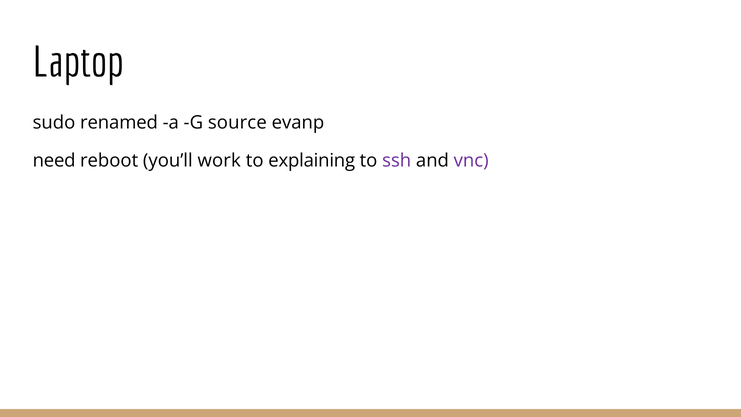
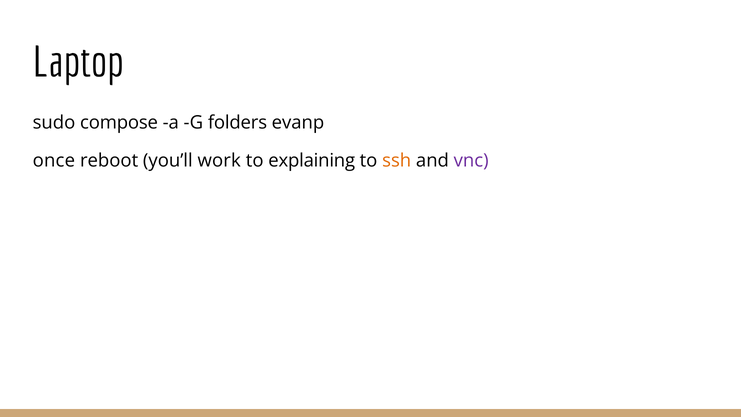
renamed: renamed -> compose
source: source -> folders
need: need -> once
ssh colour: purple -> orange
